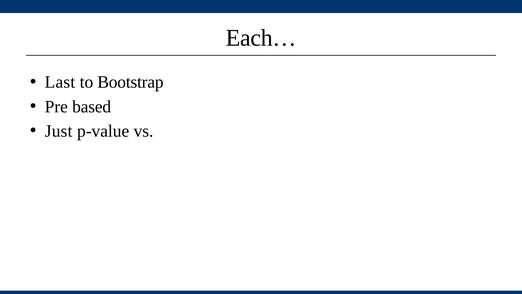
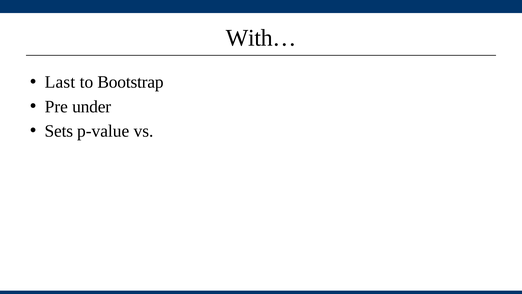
Each…: Each… -> With…
based: based -> under
Just: Just -> Sets
